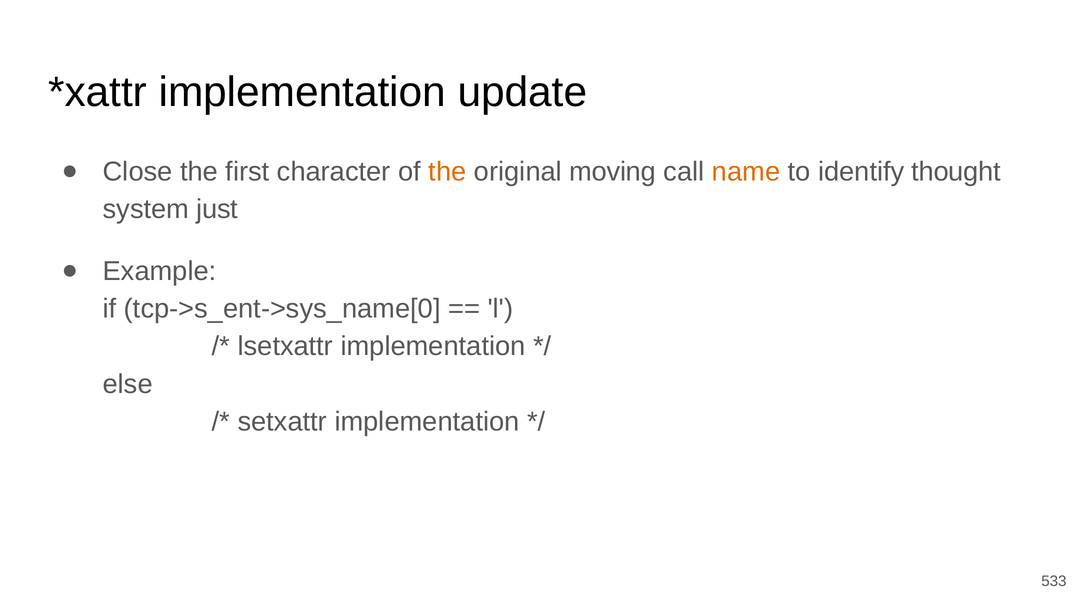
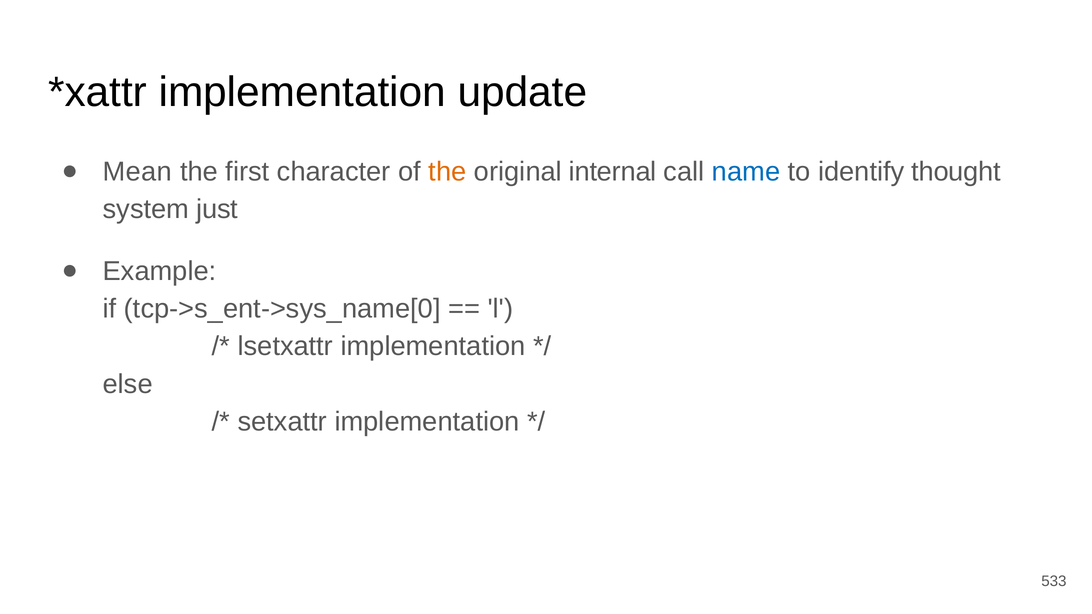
Close: Close -> Mean
moving: moving -> internal
name colour: orange -> blue
